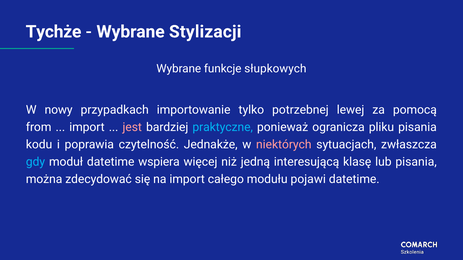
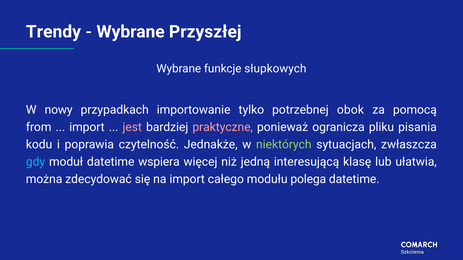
Tychże: Tychże -> Trendy
Stylizacji: Stylizacji -> Przyszłej
lewej: lewej -> obok
praktyczne colour: light blue -> pink
niektórych colour: pink -> light green
lub pisania: pisania -> ułatwia
pojawi: pojawi -> polega
